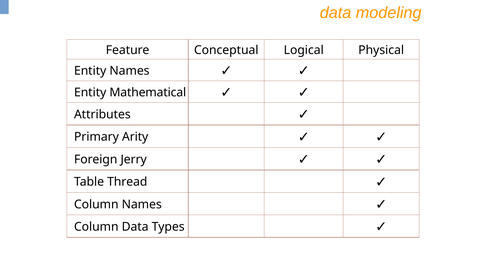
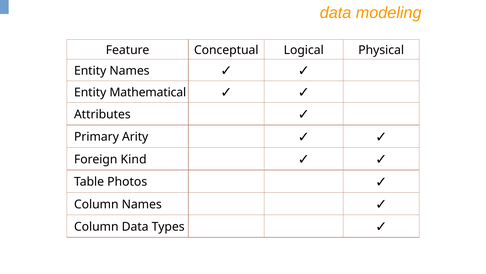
Jerry: Jerry -> Kind
Thread: Thread -> Photos
